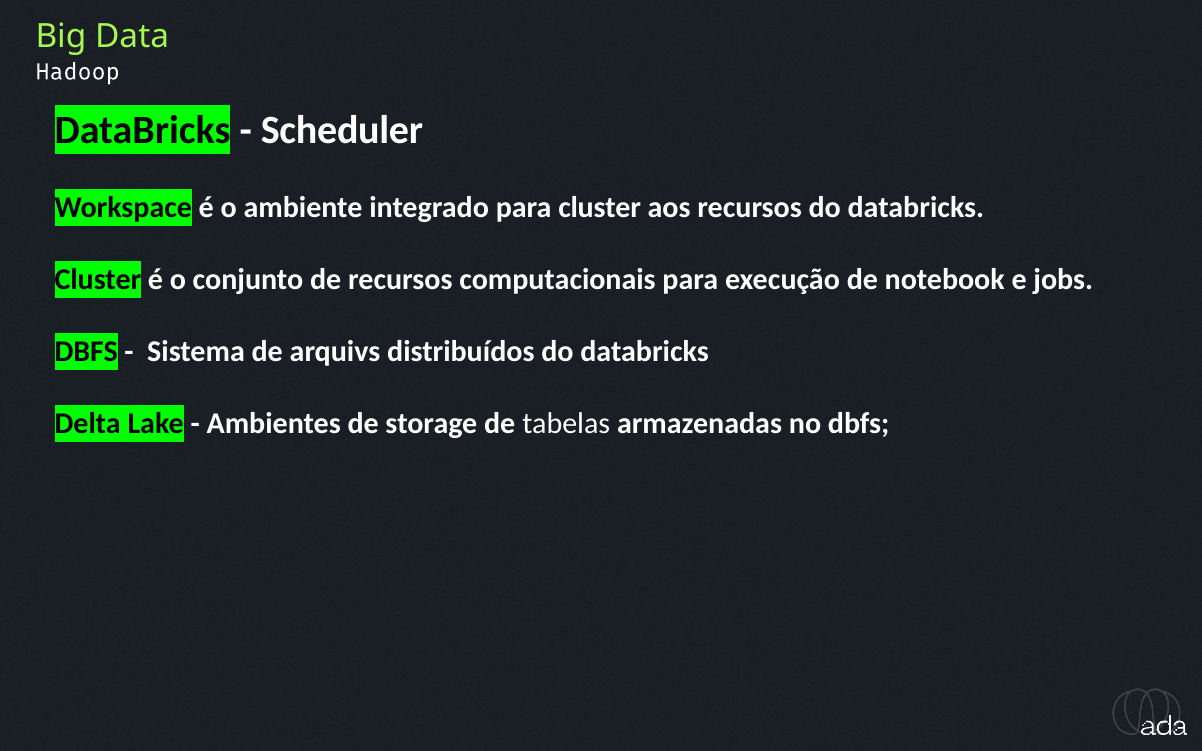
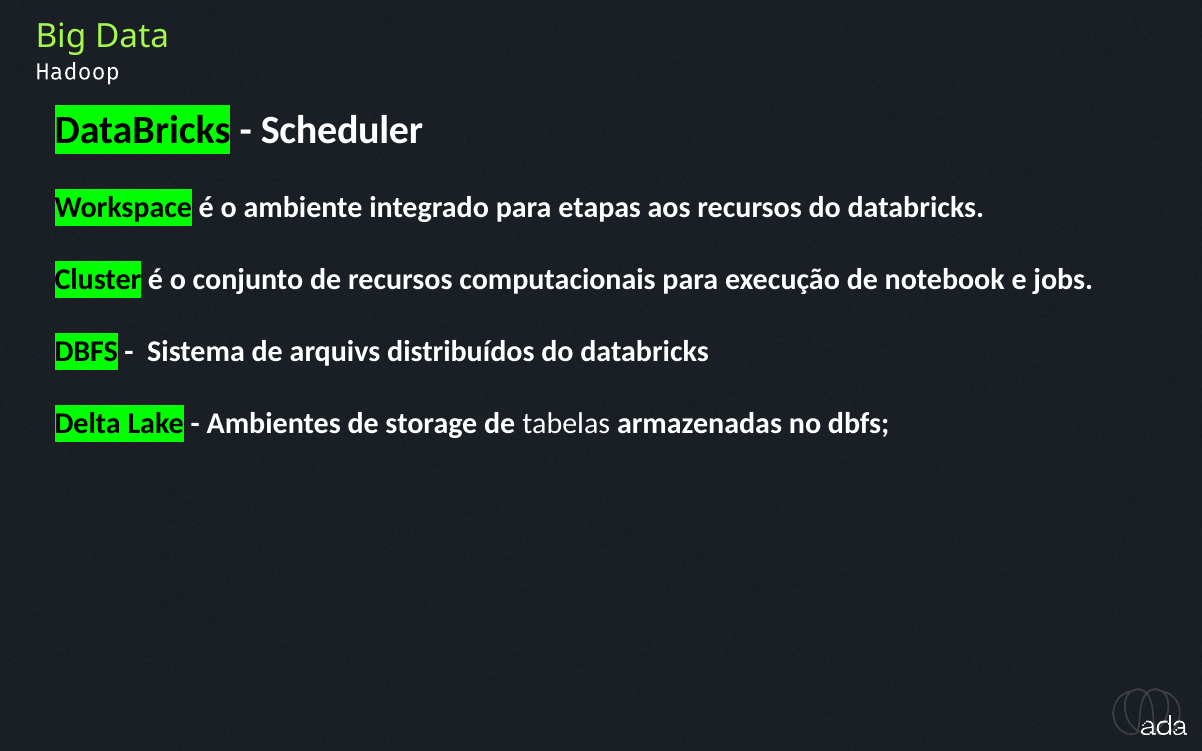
para cluster: cluster -> etapas
